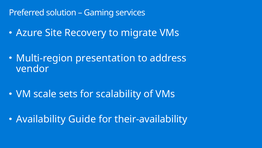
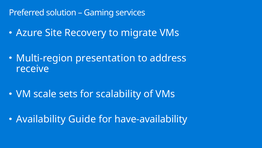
vendor: vendor -> receive
their-availability: their-availability -> have-availability
